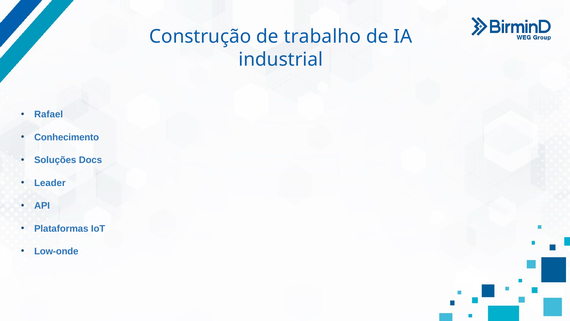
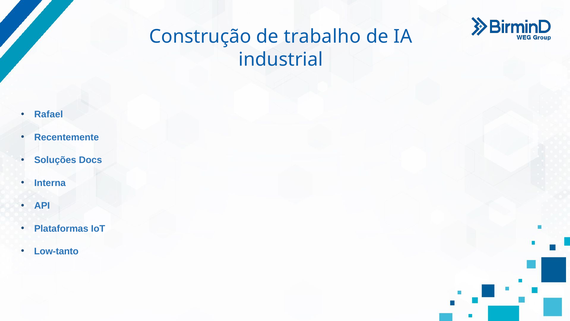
Conhecimento: Conhecimento -> Recentemente
Leader: Leader -> Interna
Low-onde: Low-onde -> Low-tanto
